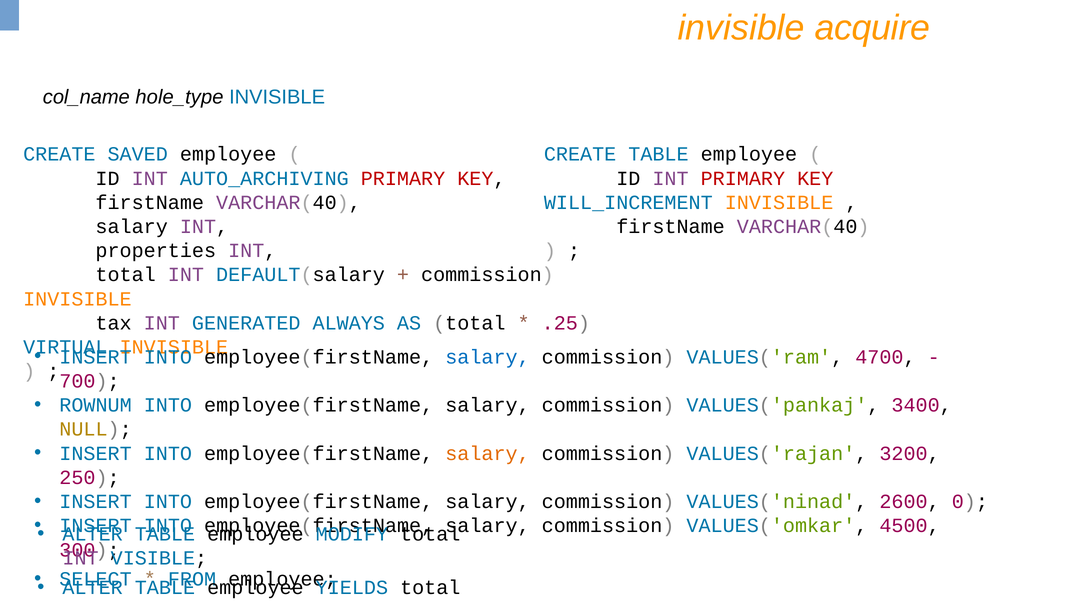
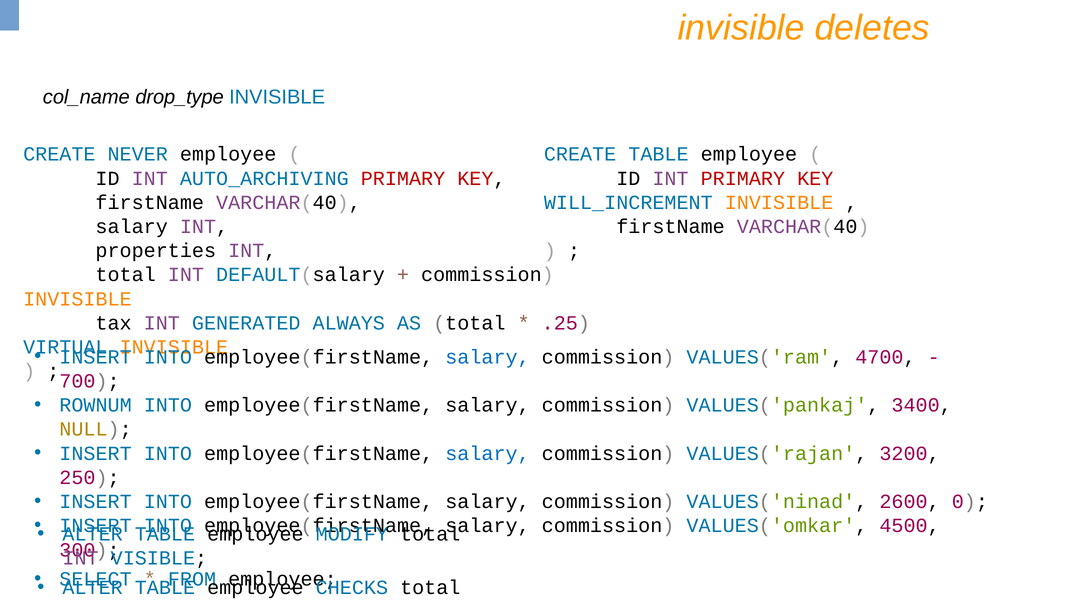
acquire: acquire -> deletes
hole_type: hole_type -> drop_type
SAVED: SAVED -> NEVER
salary at (487, 453) colour: orange -> blue
YIELDS: YIELDS -> CHECKS
